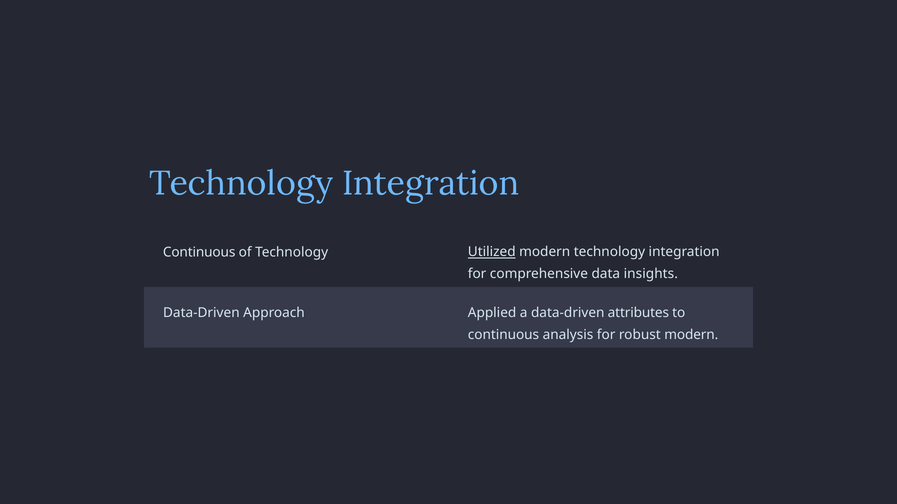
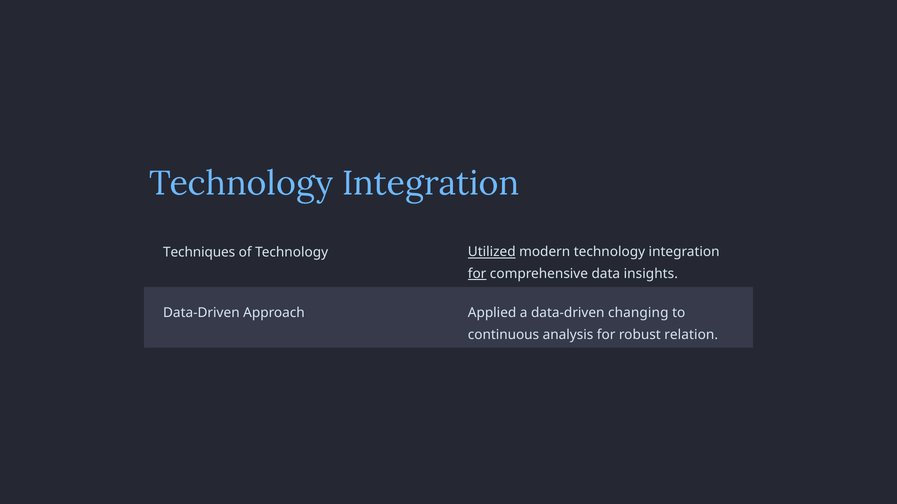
Continuous at (199, 252): Continuous -> Techniques
for at (477, 274) underline: none -> present
attributes: attributes -> changing
robust modern: modern -> relation
